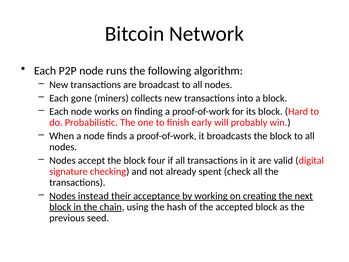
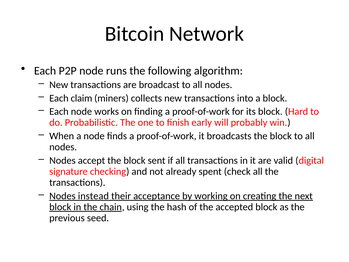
gone: gone -> claim
four: four -> sent
